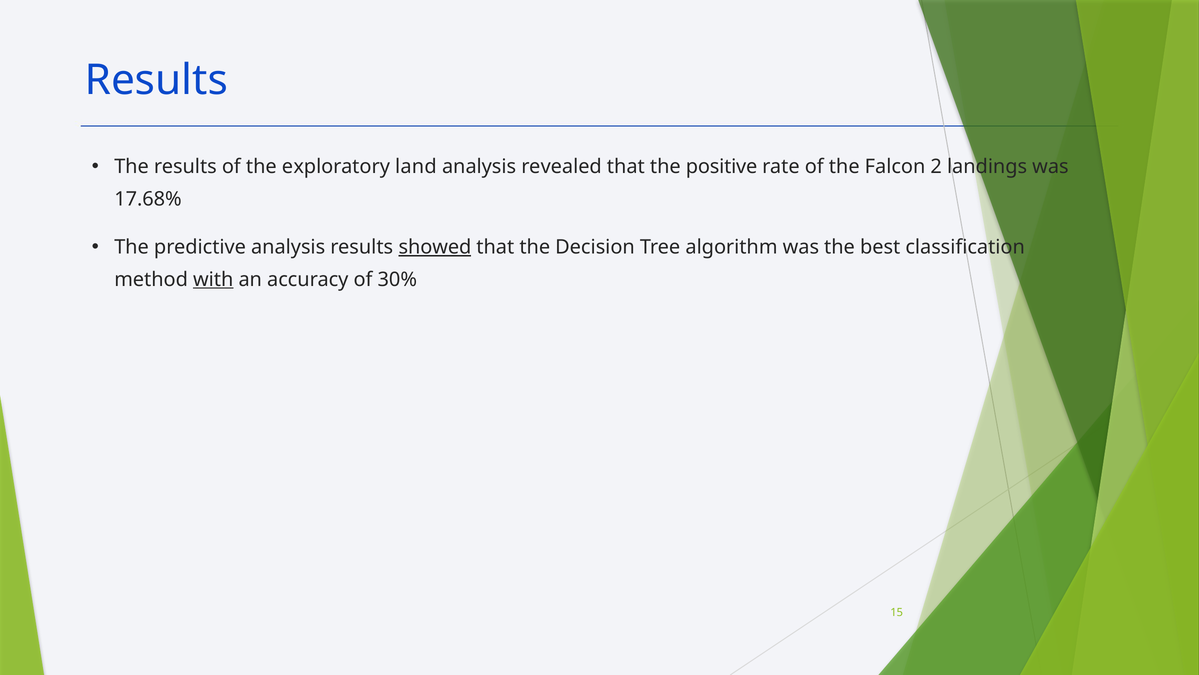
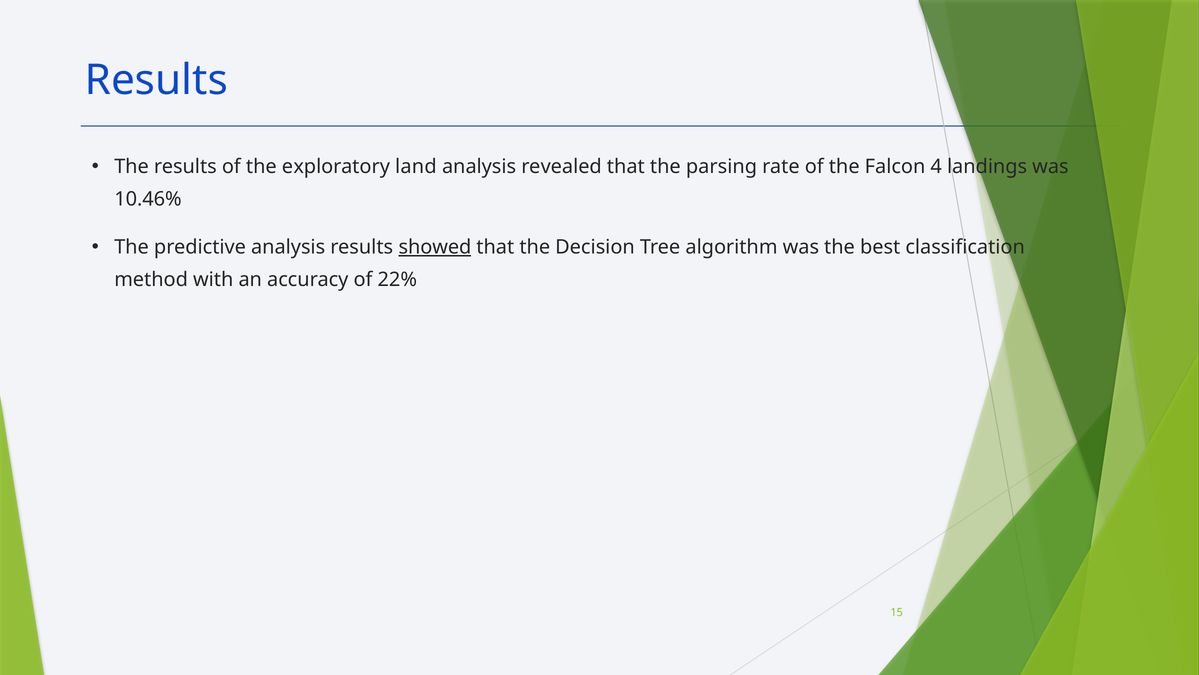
positive: positive -> parsing
2: 2 -> 4
17.68%: 17.68% -> 10.46%
with underline: present -> none
30%: 30% -> 22%
